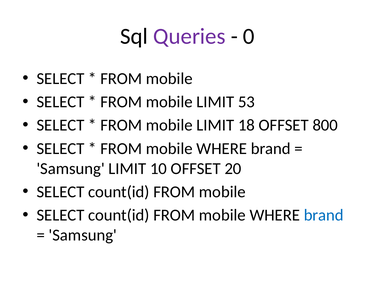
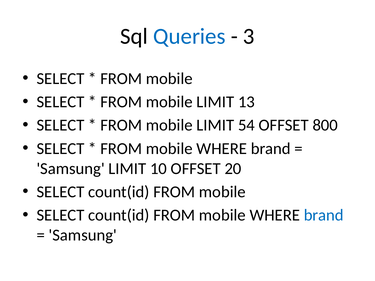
Queries colour: purple -> blue
0: 0 -> 3
53: 53 -> 13
18: 18 -> 54
